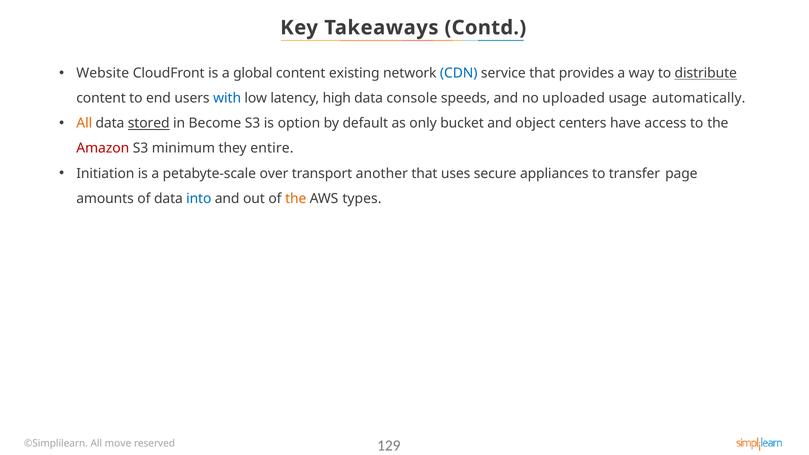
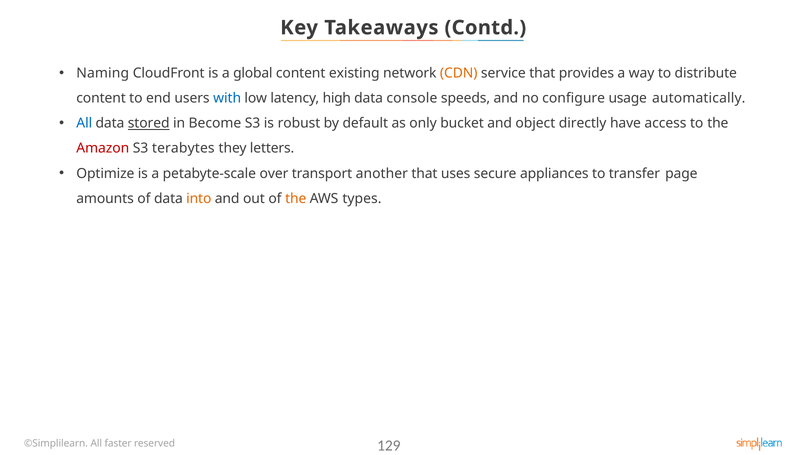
Website: Website -> Naming
CDN colour: blue -> orange
distribute underline: present -> none
uploaded: uploaded -> configure
All at (84, 123) colour: orange -> blue
option: option -> robust
centers: centers -> directly
minimum: minimum -> terabytes
entire: entire -> letters
Initiation: Initiation -> Optimize
into colour: blue -> orange
move: move -> faster
